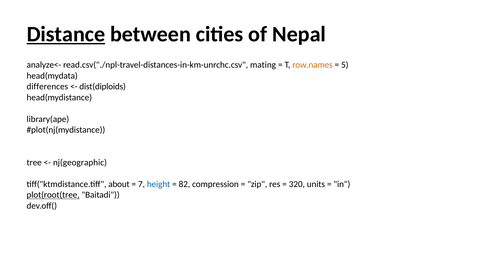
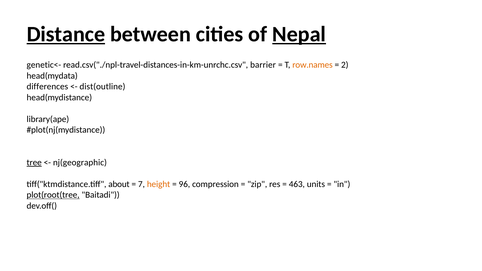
Nepal underline: none -> present
analyze<-: analyze<- -> genetic<-
mating: mating -> barrier
5: 5 -> 2
dist(diploids: dist(diploids -> dist(outline
tree underline: none -> present
height colour: blue -> orange
82: 82 -> 96
320: 320 -> 463
